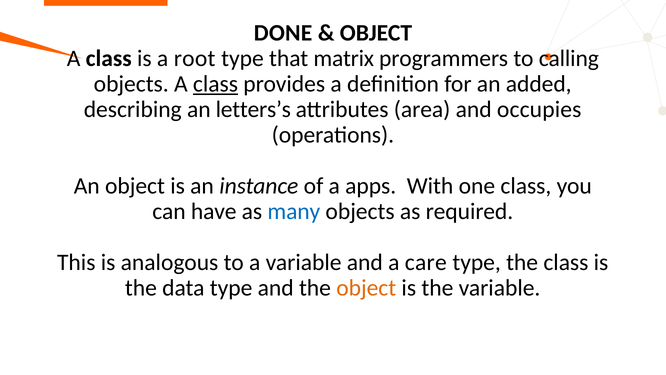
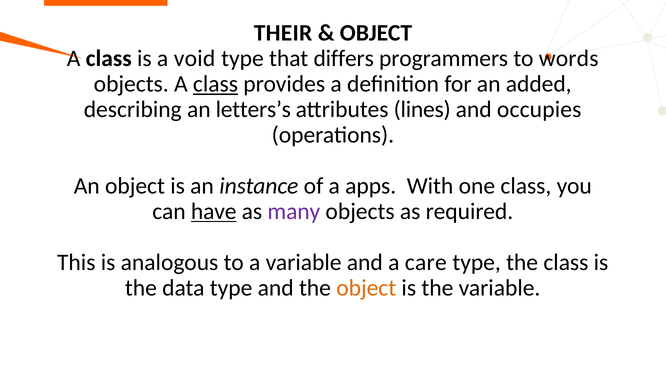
DONE: DONE -> THEIR
root: root -> void
matrix: matrix -> differs
calling: calling -> words
area: area -> lines
have underline: none -> present
many colour: blue -> purple
